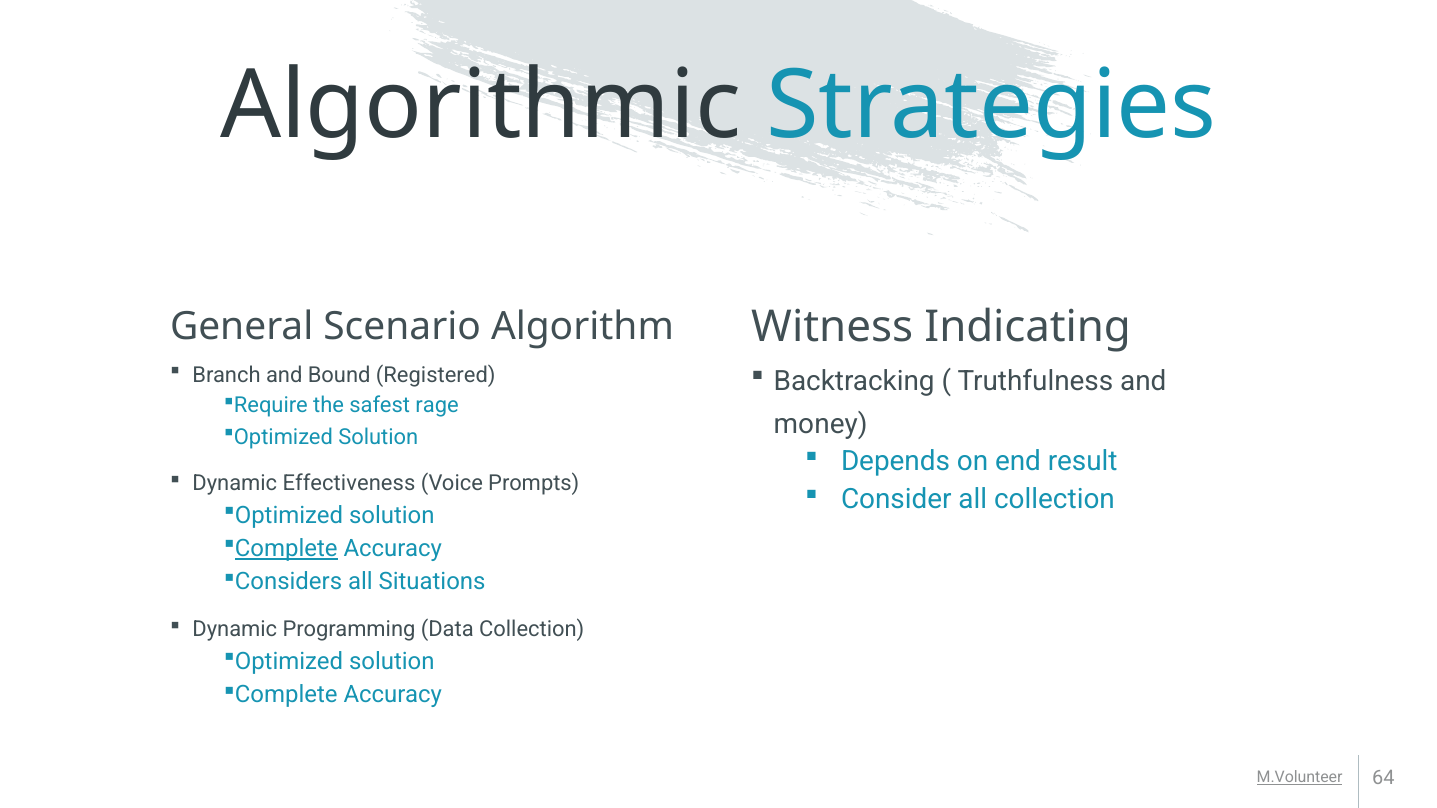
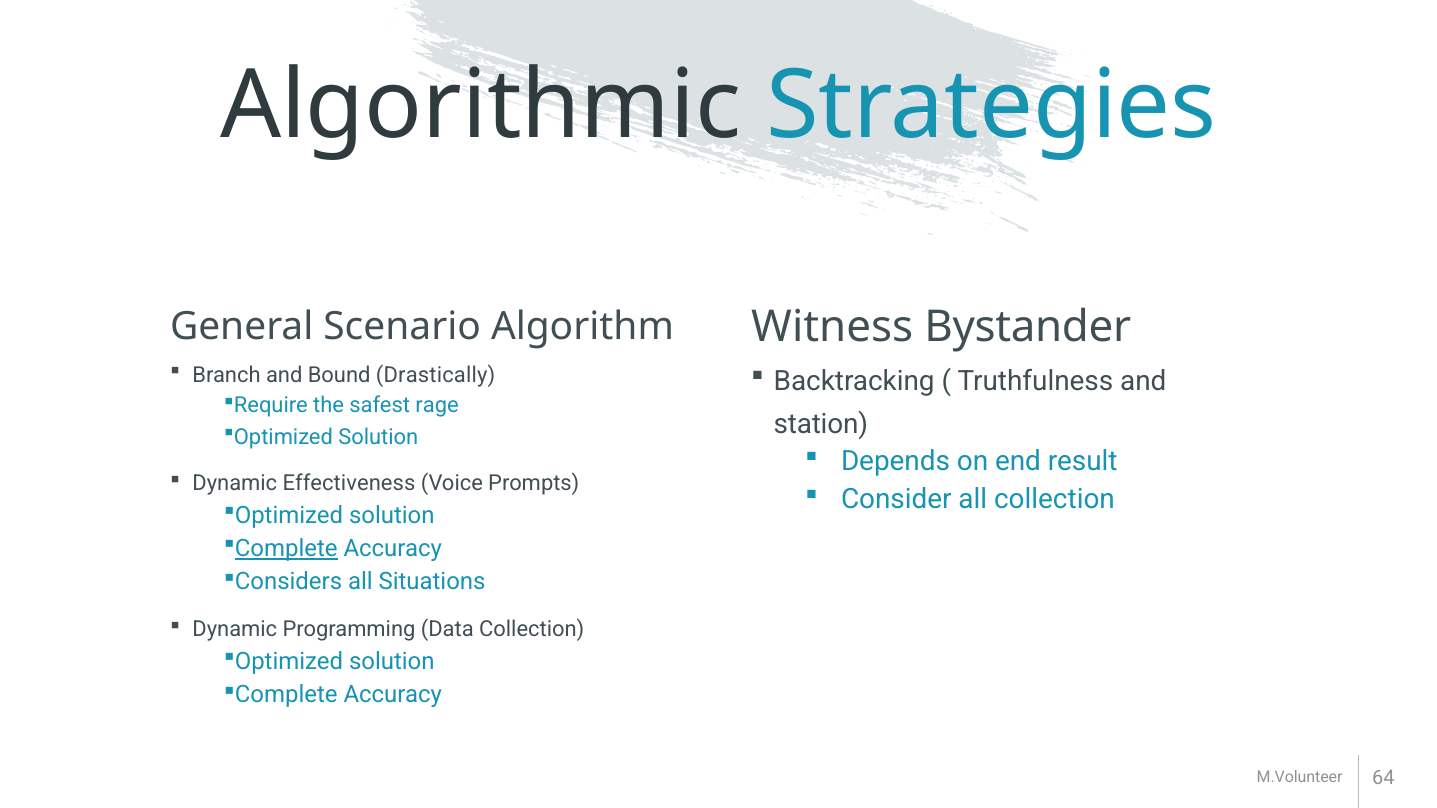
Indicating: Indicating -> Bystander
Registered: Registered -> Drastically
money: money -> station
M.Volunteer underline: present -> none
